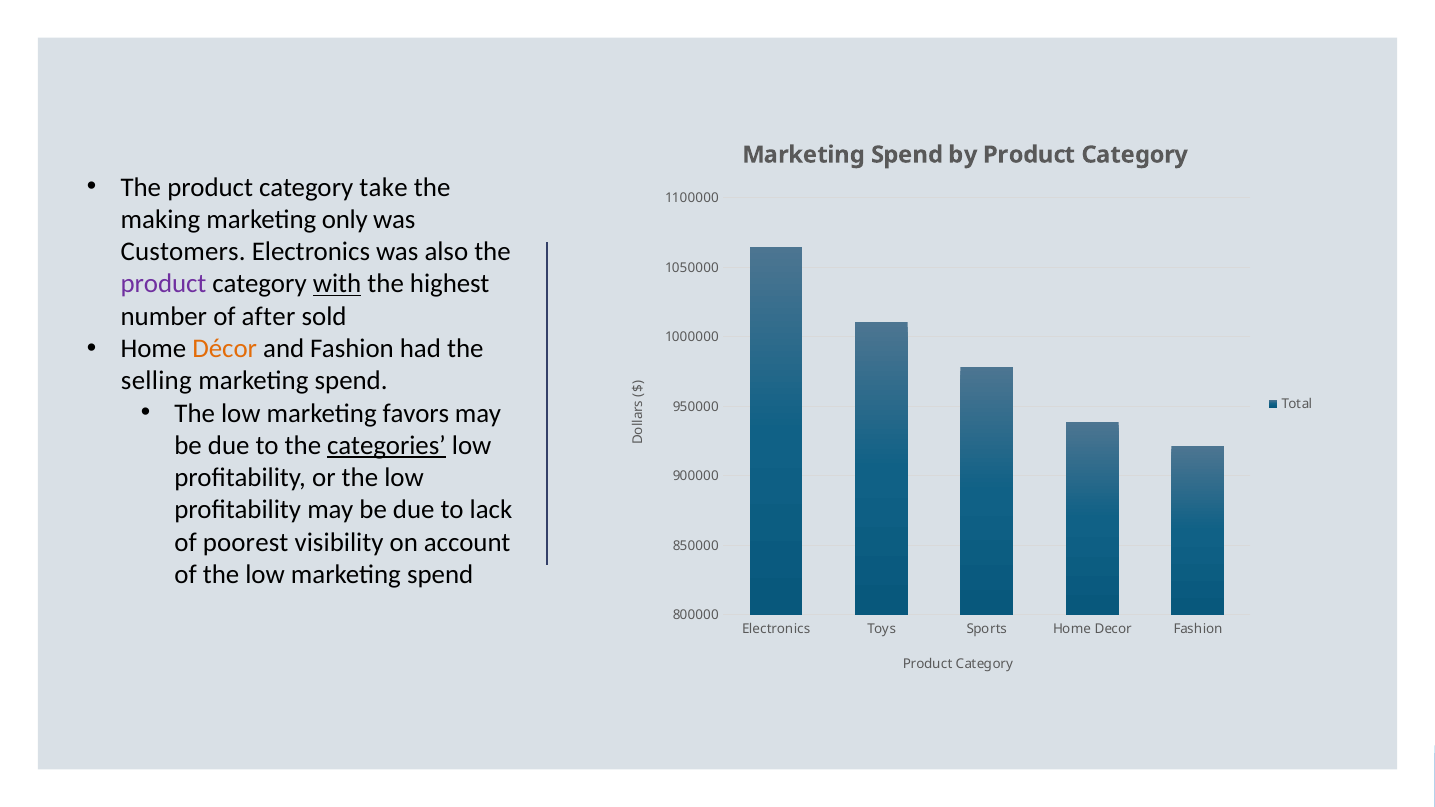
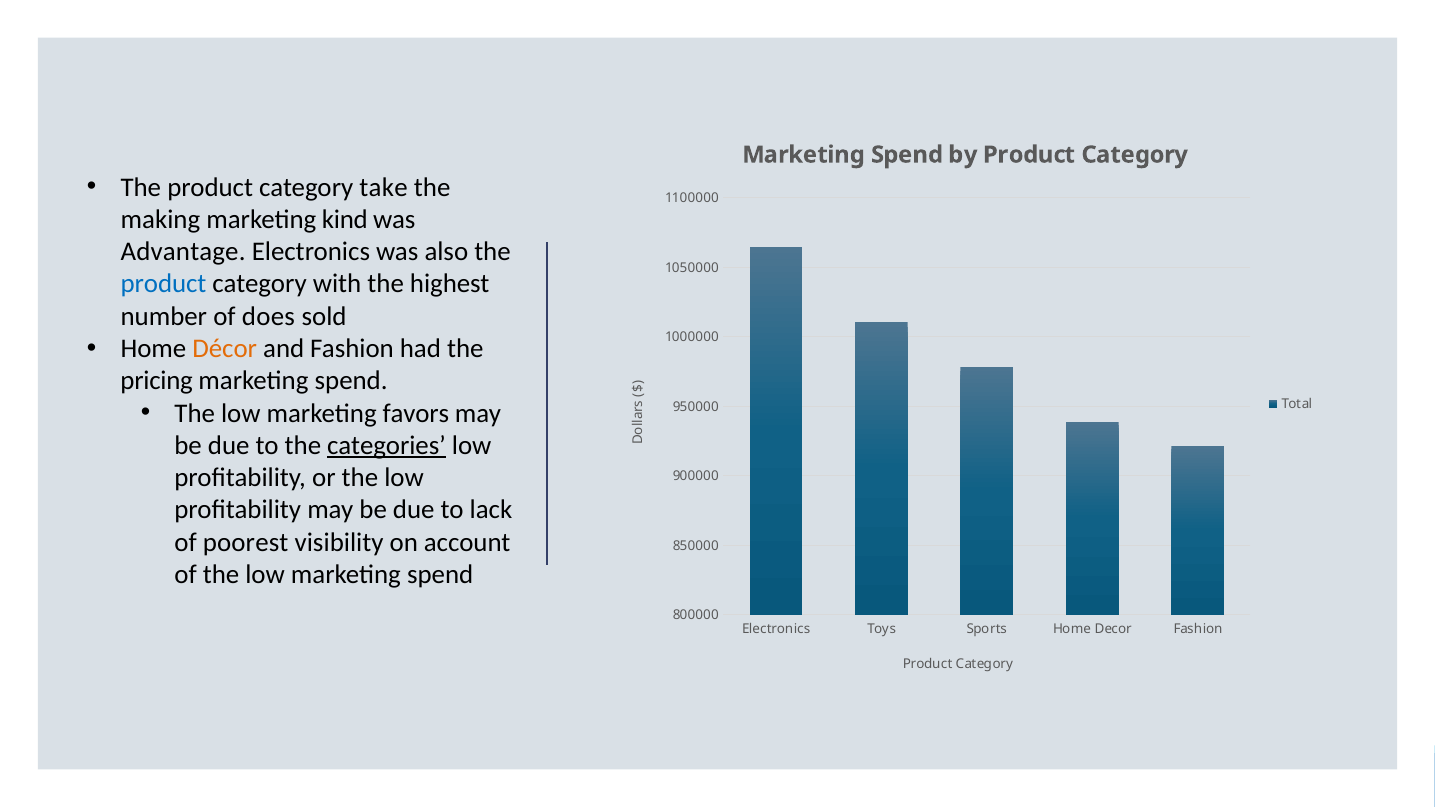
only: only -> kind
Customers: Customers -> Advantage
product at (164, 284) colour: purple -> blue
with underline: present -> none
after: after -> does
selling: selling -> pricing
